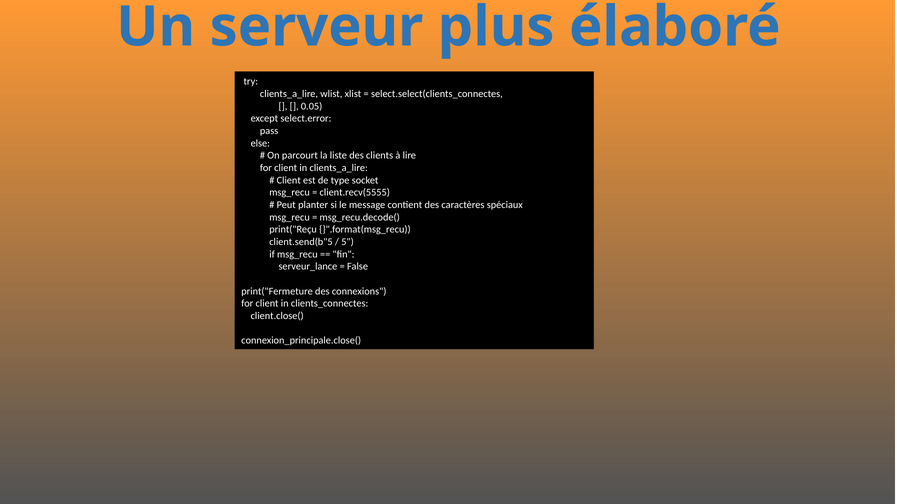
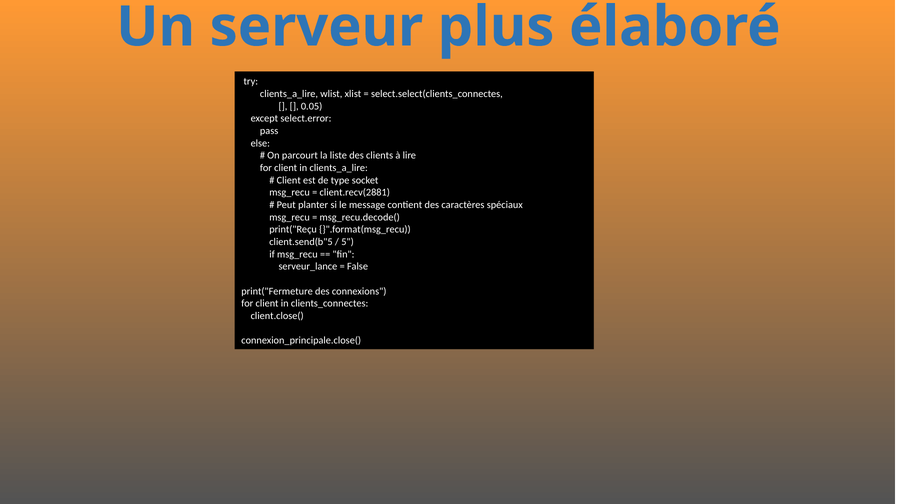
client.recv(5555: client.recv(5555 -> client.recv(2881
